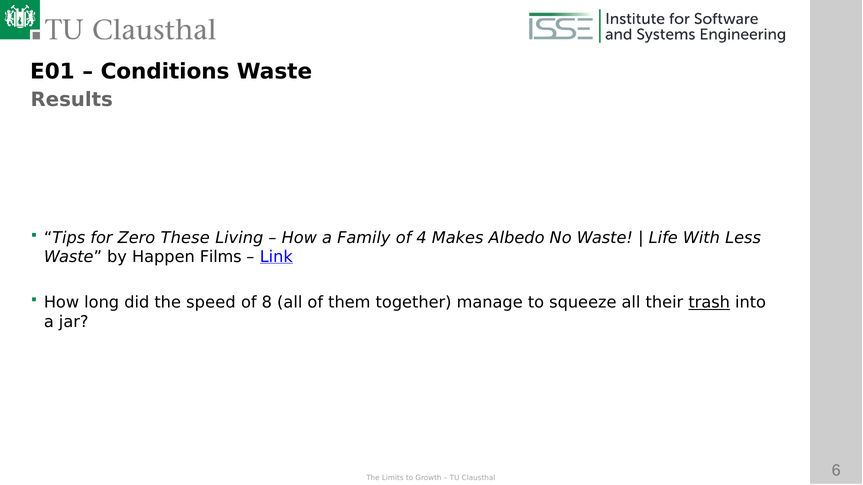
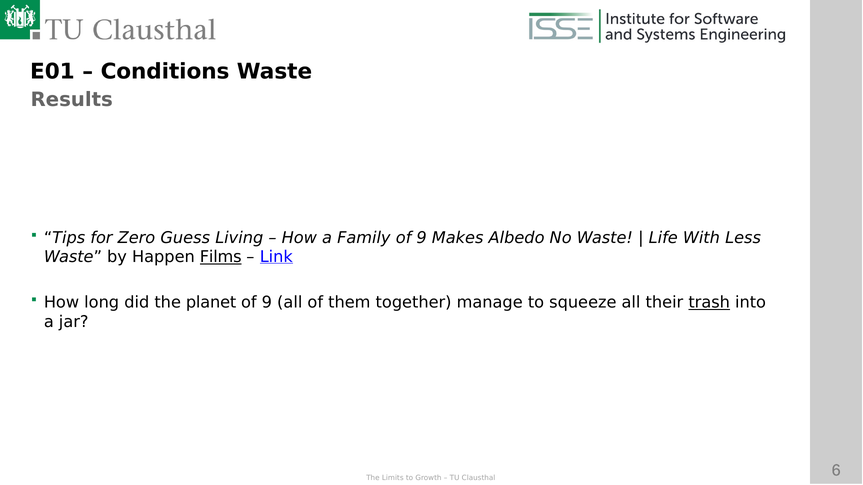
These: These -> Guess
Family of 4: 4 -> 9
Films underline: none -> present
speed: speed -> planet
8 at (267, 303): 8 -> 9
